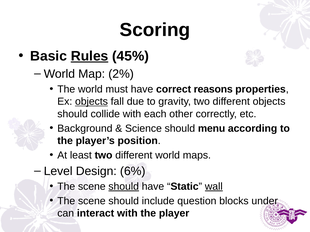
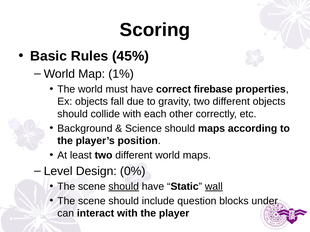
Rules underline: present -> none
2%: 2% -> 1%
reasons: reasons -> firebase
objects at (91, 102) underline: present -> none
should menu: menu -> maps
6%: 6% -> 0%
